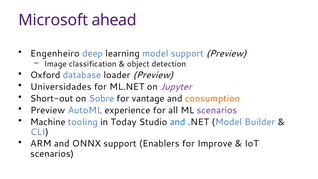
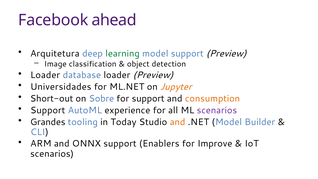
Microsoft: Microsoft -> Facebook
Engenheiro: Engenheiro -> Arquitetura
learning colour: black -> green
Oxford at (45, 75): Oxford -> Loader
Jupyter colour: purple -> orange
for vantage: vantage -> support
Preview at (48, 110): Preview -> Support
Machine: Machine -> Grandes
and at (178, 122) colour: blue -> orange
